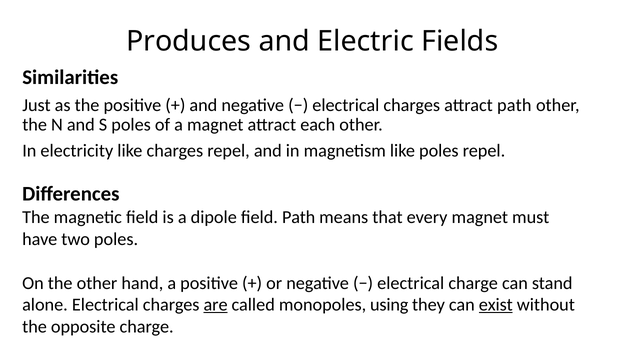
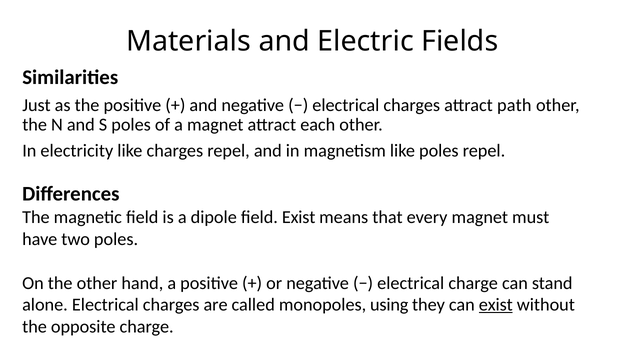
Produces: Produces -> Materials
field Path: Path -> Exist
are underline: present -> none
